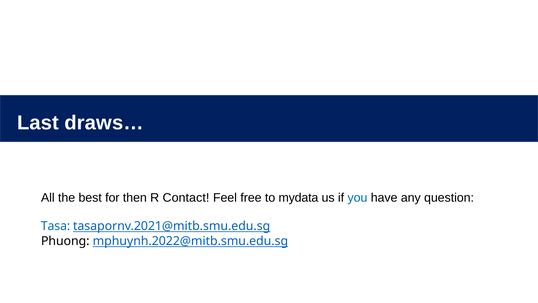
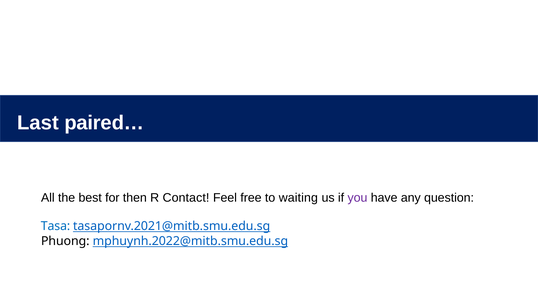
draws…: draws… -> paired…
mydata: mydata -> waiting
you colour: blue -> purple
